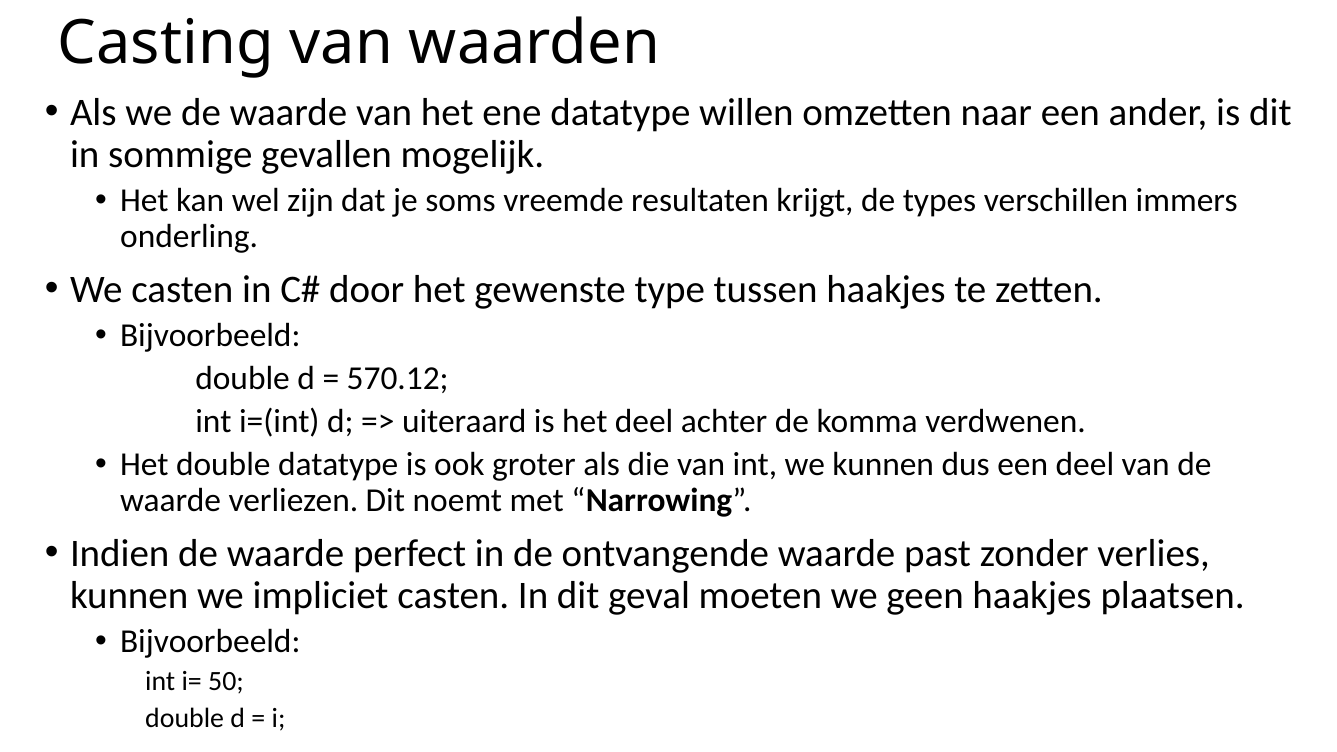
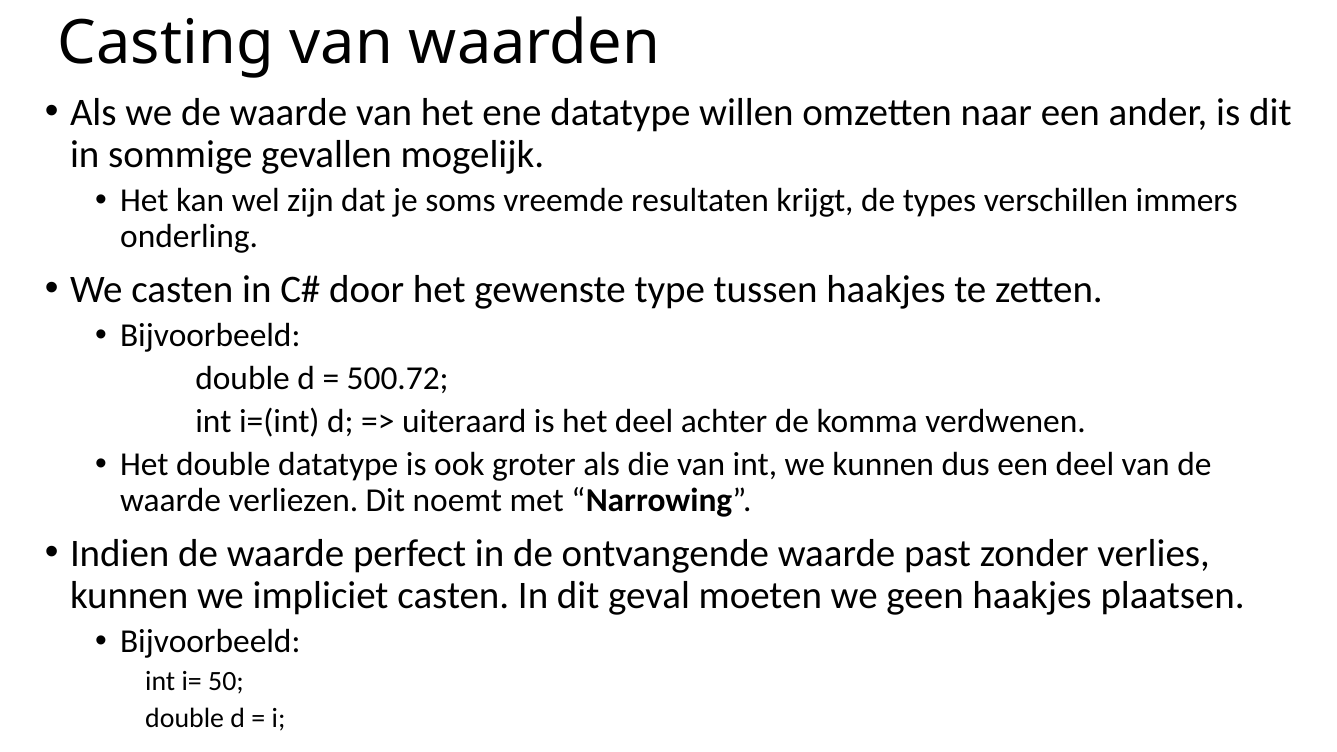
570.12: 570.12 -> 500.72
